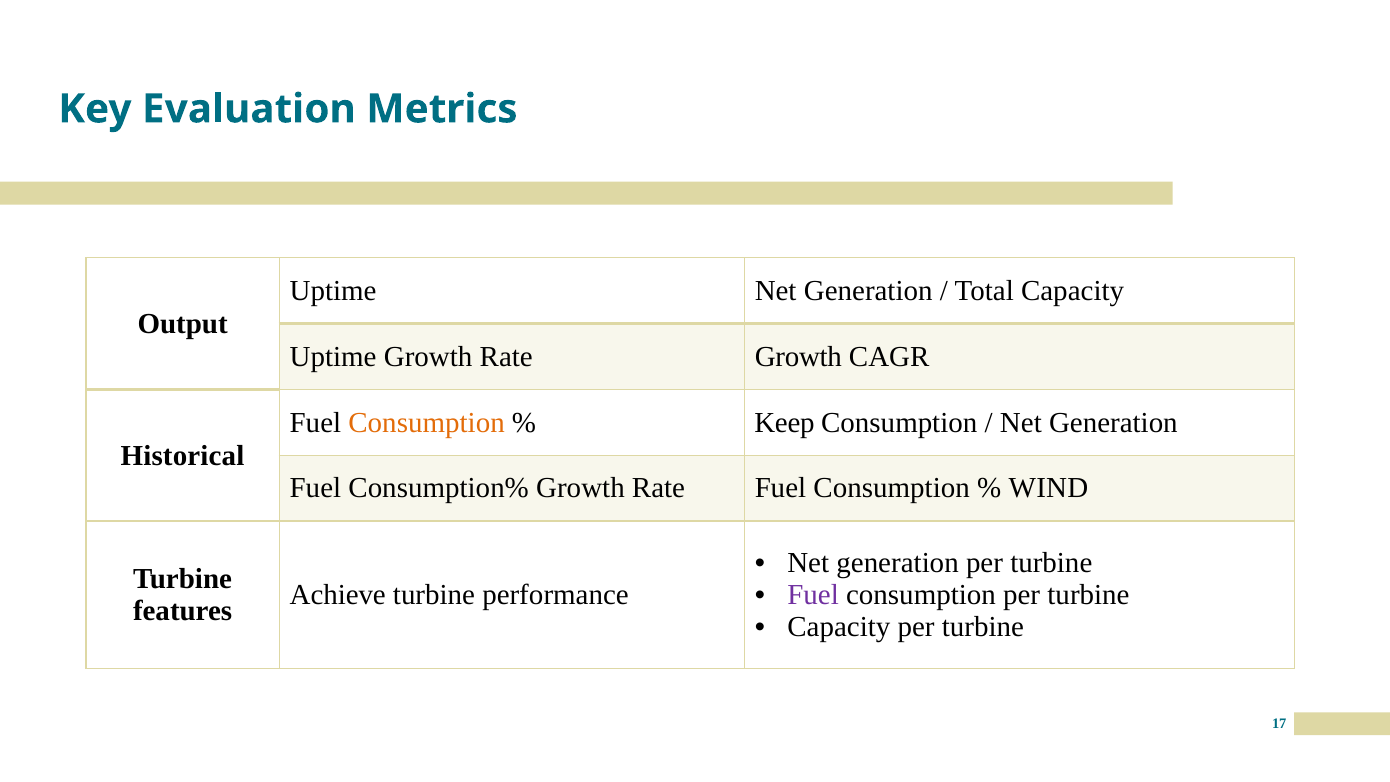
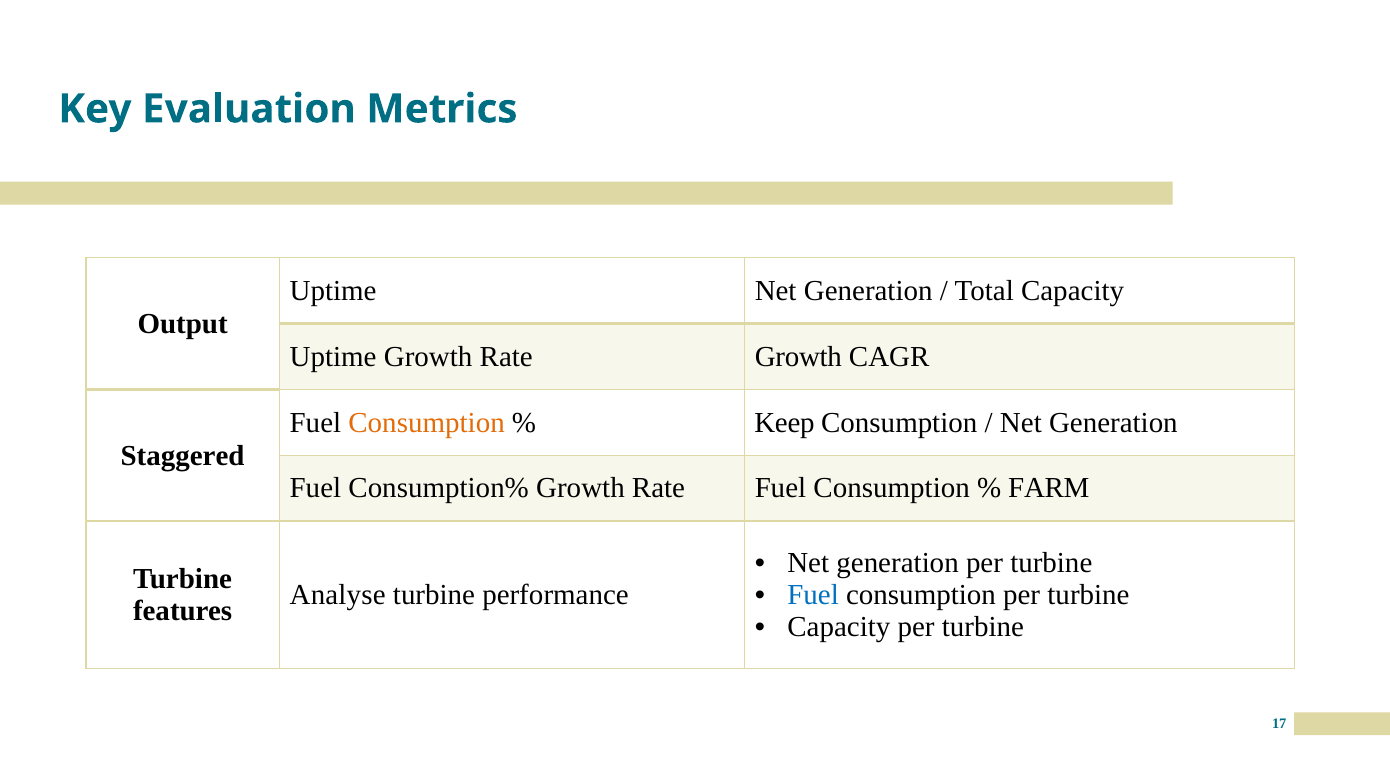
Historical: Historical -> Staggered
WIND: WIND -> FARM
Achieve: Achieve -> Analyse
Fuel at (813, 595) colour: purple -> blue
